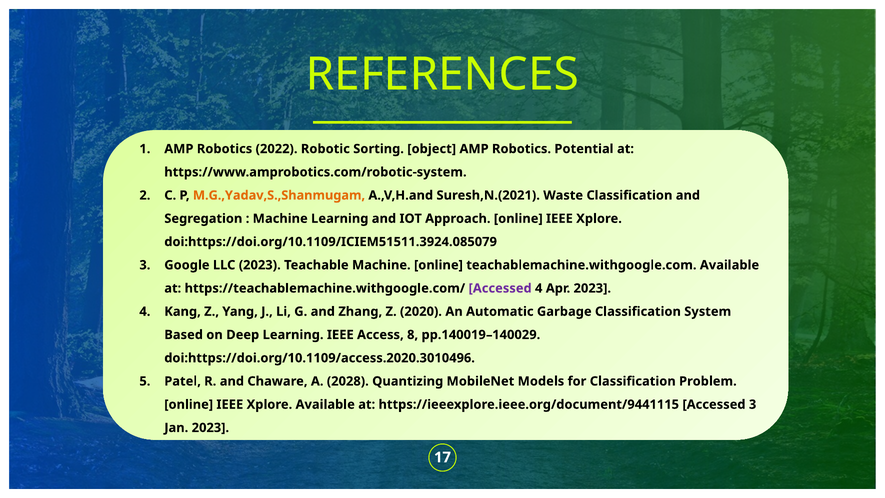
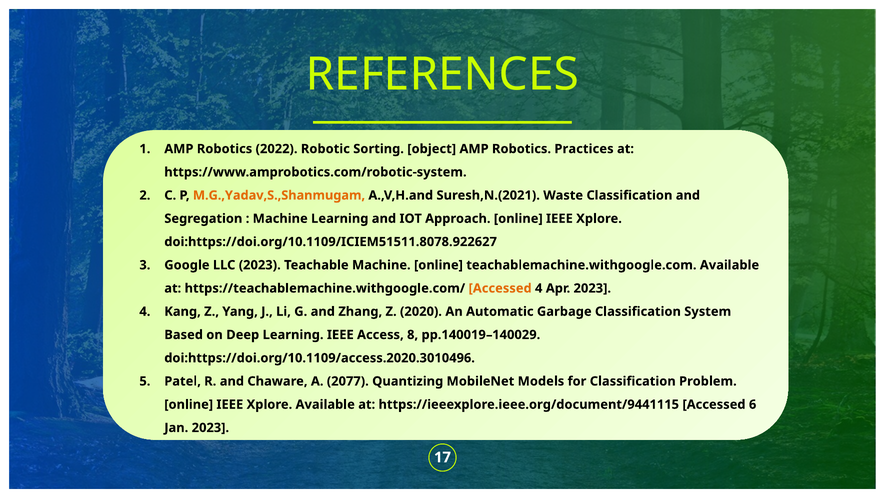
Potential: Potential -> Practices
doi:https://doi.org/10.1109/ICIEM51511.3924.085079: doi:https://doi.org/10.1109/ICIEM51511.3924.085079 -> doi:https://doi.org/10.1109/ICIEM51511.8078.922627
Accessed at (500, 288) colour: purple -> orange
2028: 2028 -> 2077
Accessed 3: 3 -> 6
